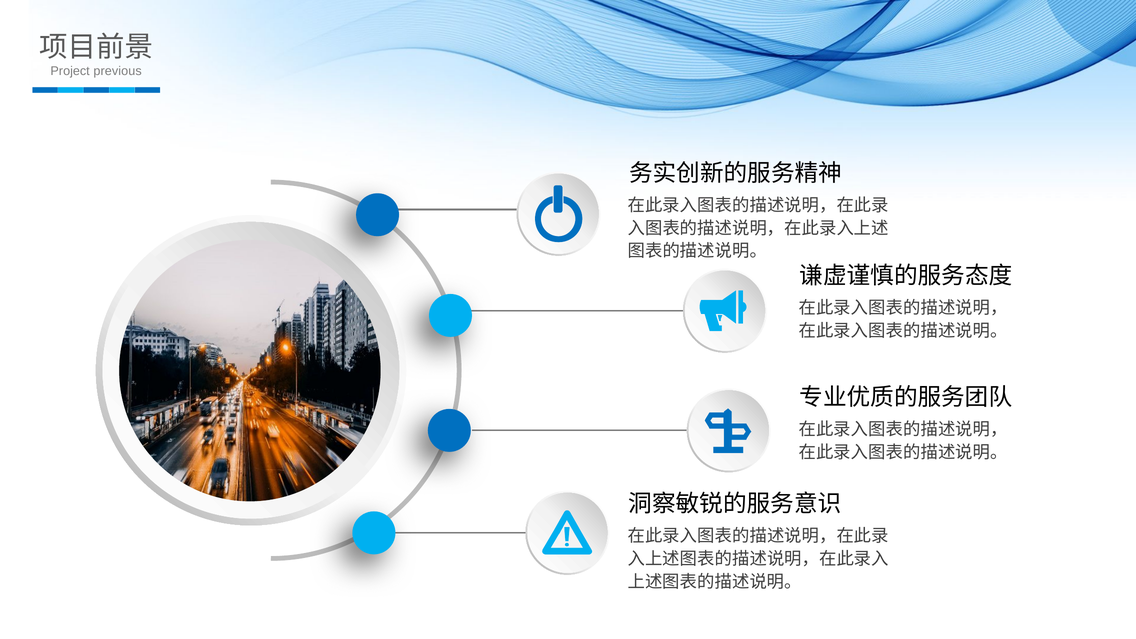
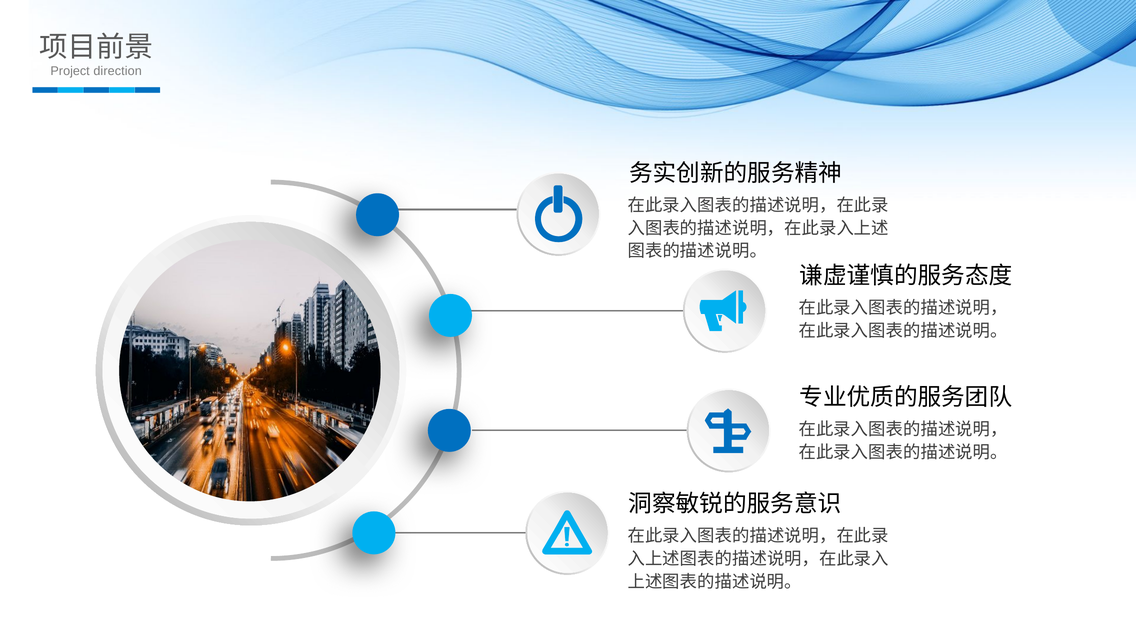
previous: previous -> direction
